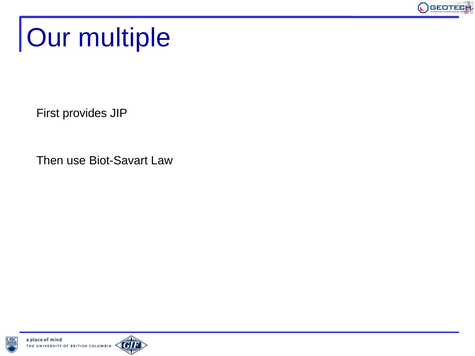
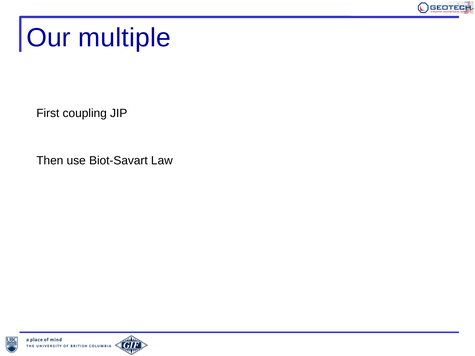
provides: provides -> coupling
